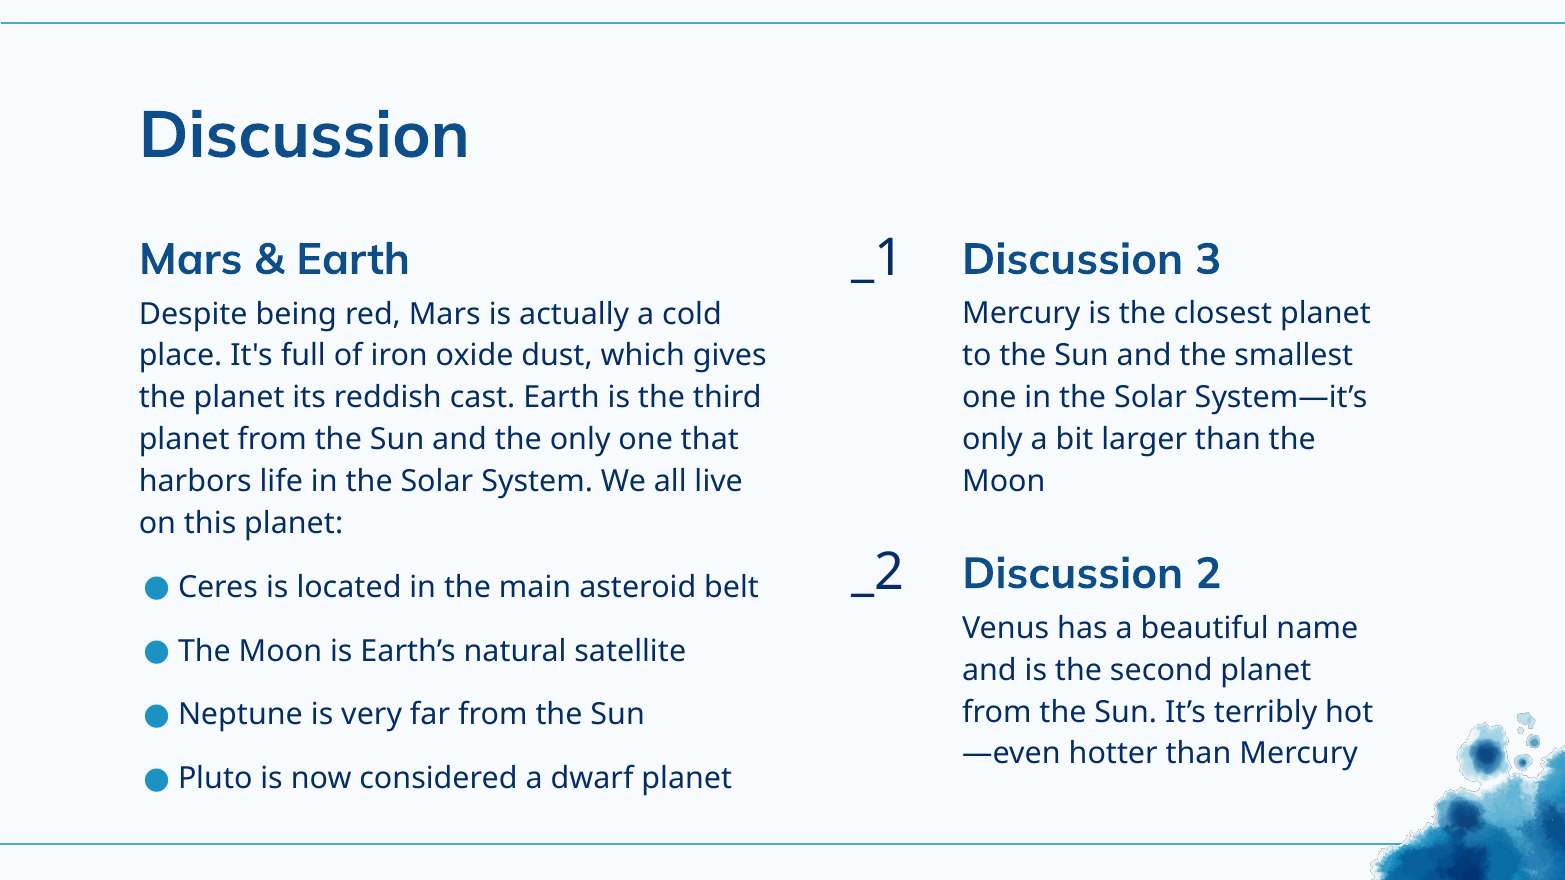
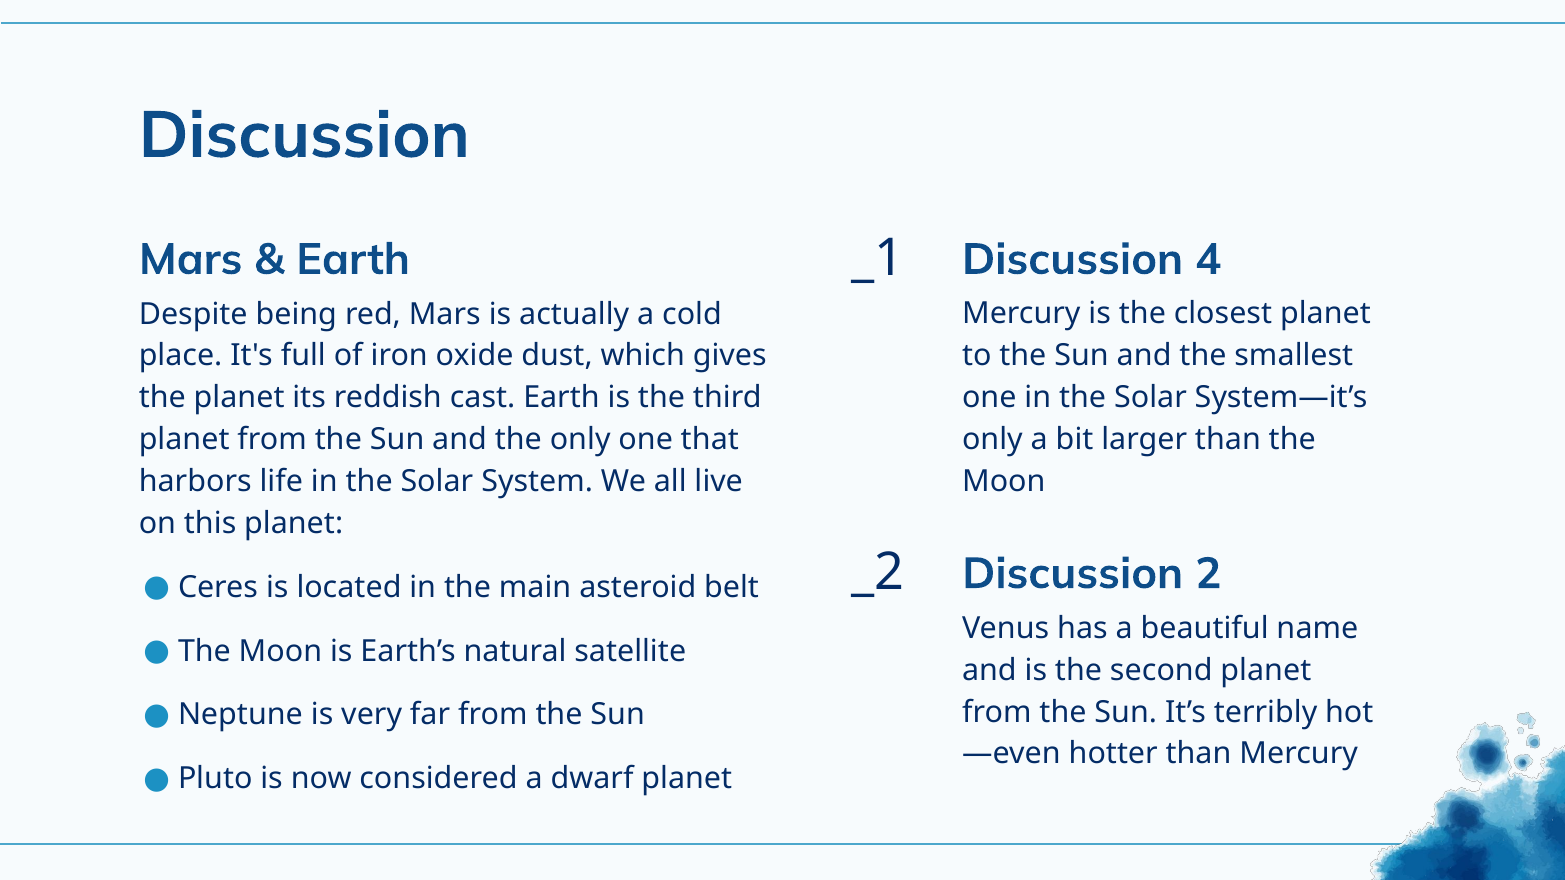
3: 3 -> 4
